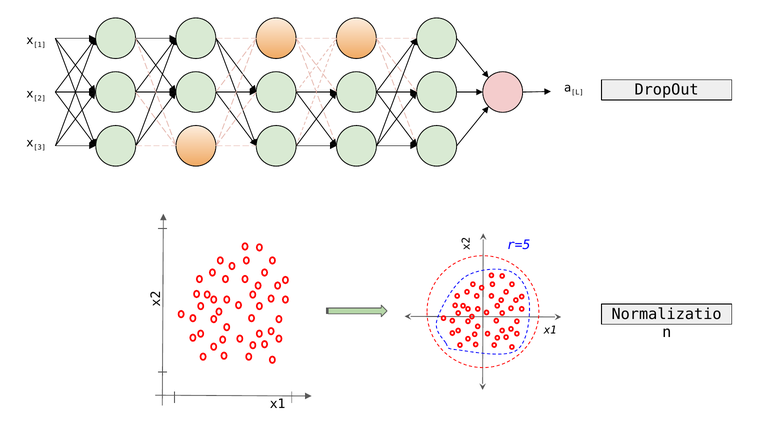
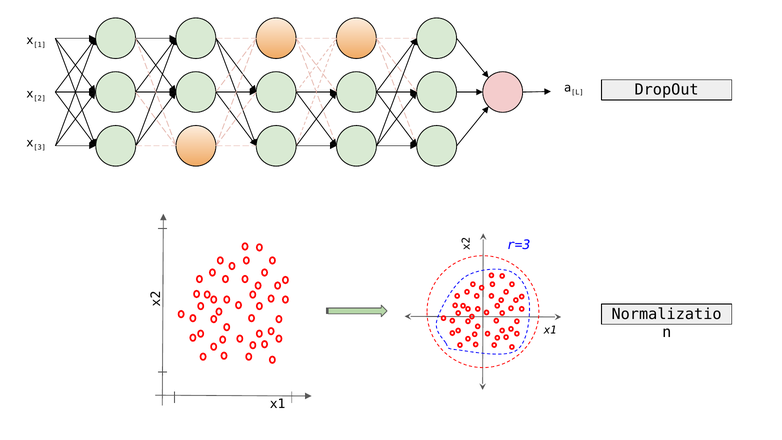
r=5: r=5 -> r=3
